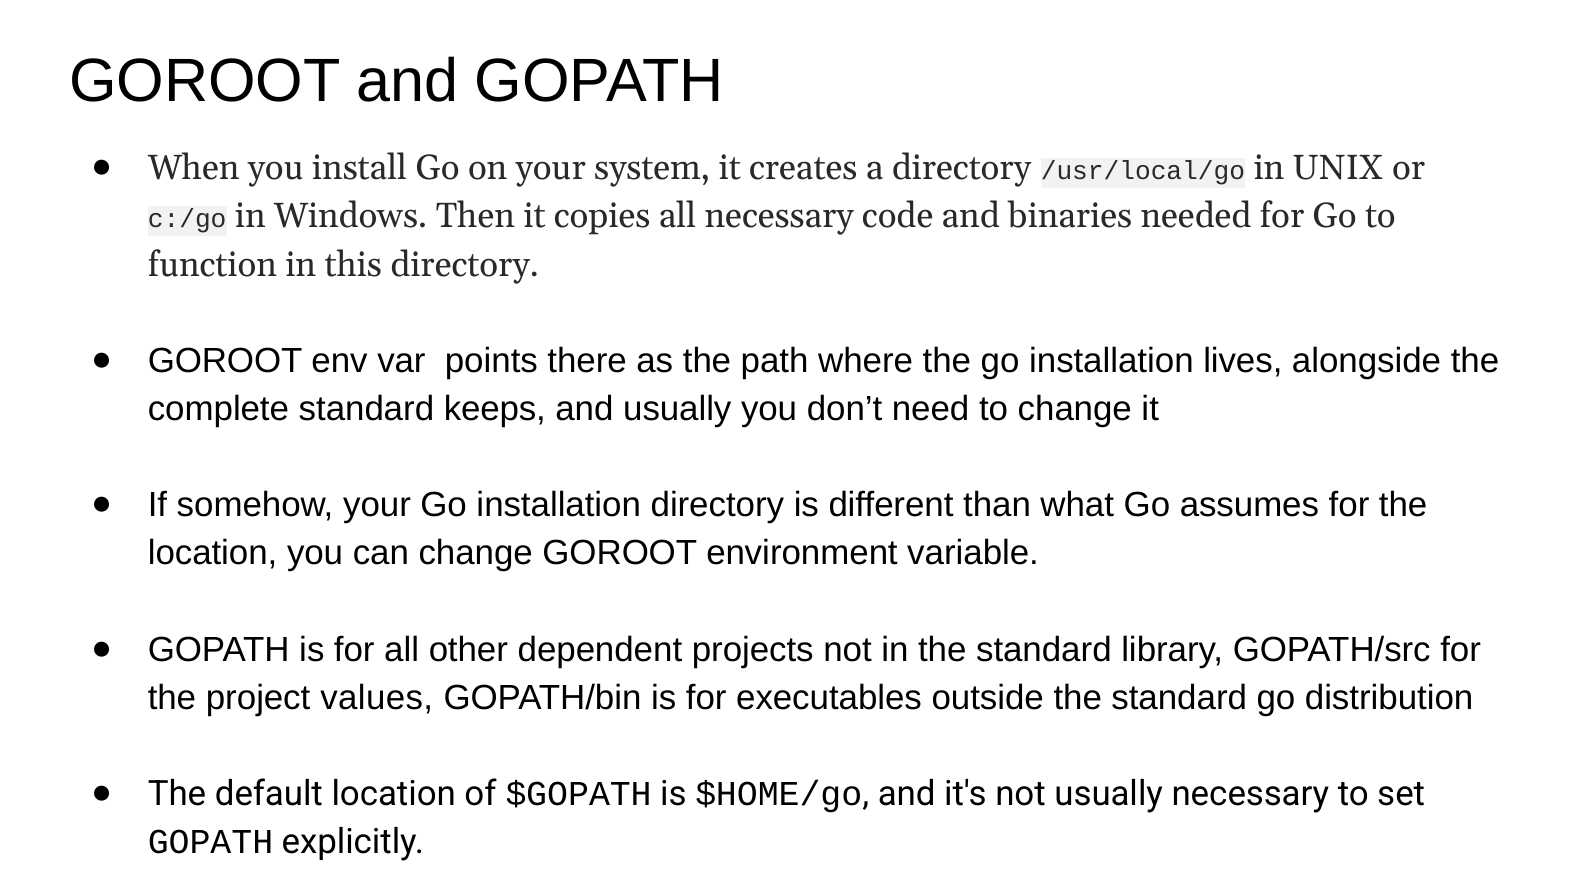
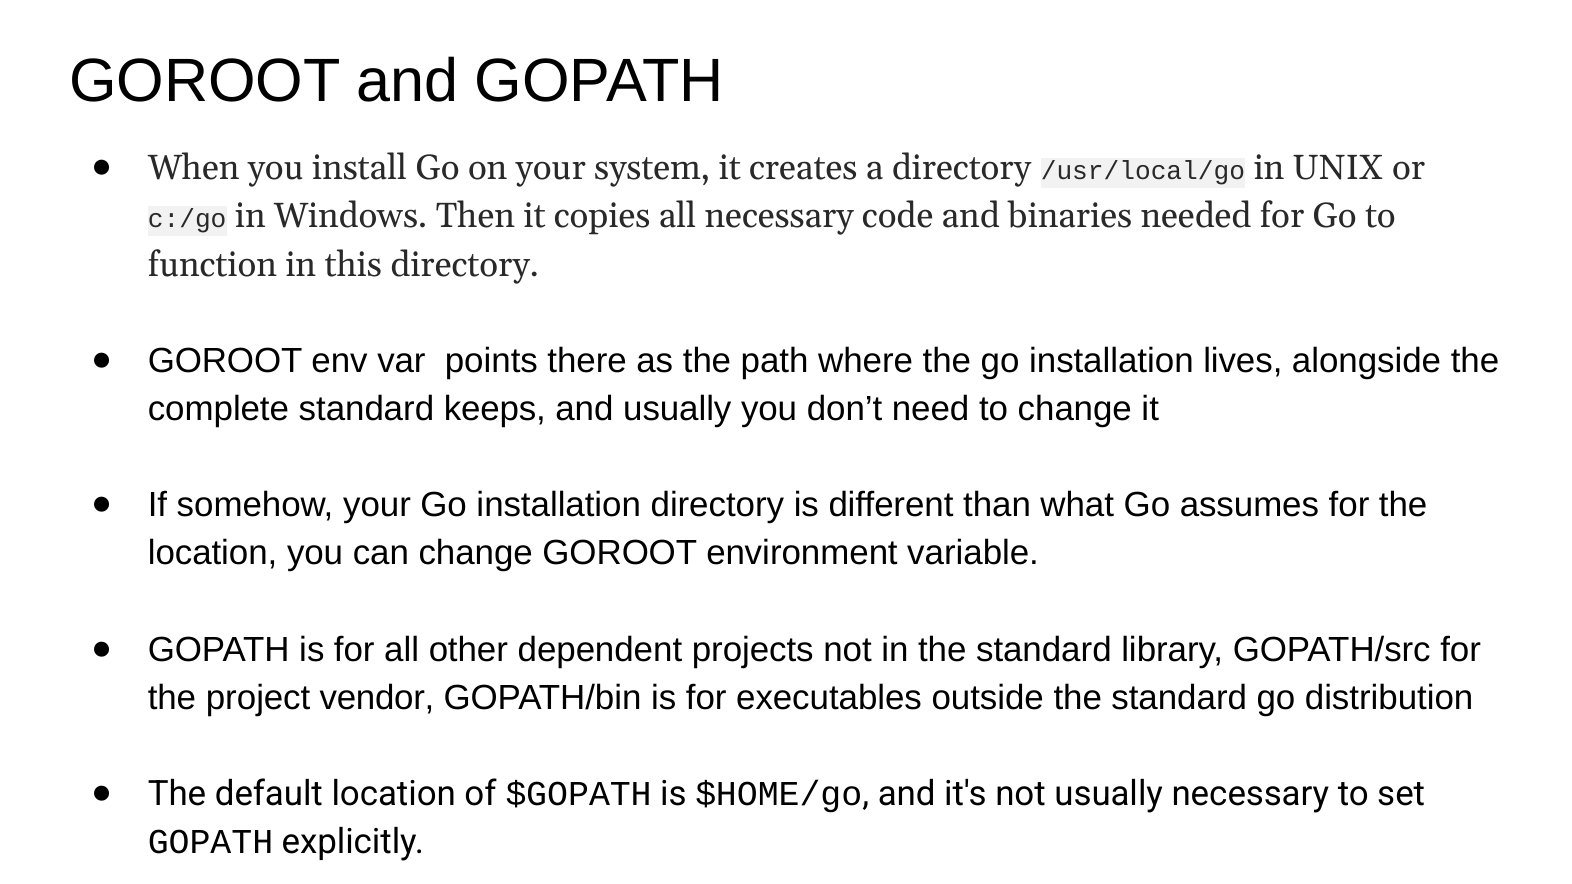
values: values -> vendor
